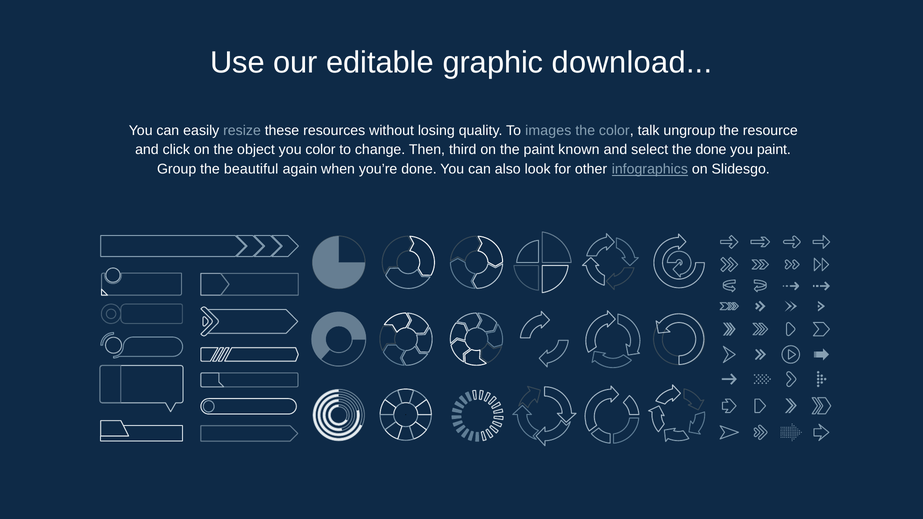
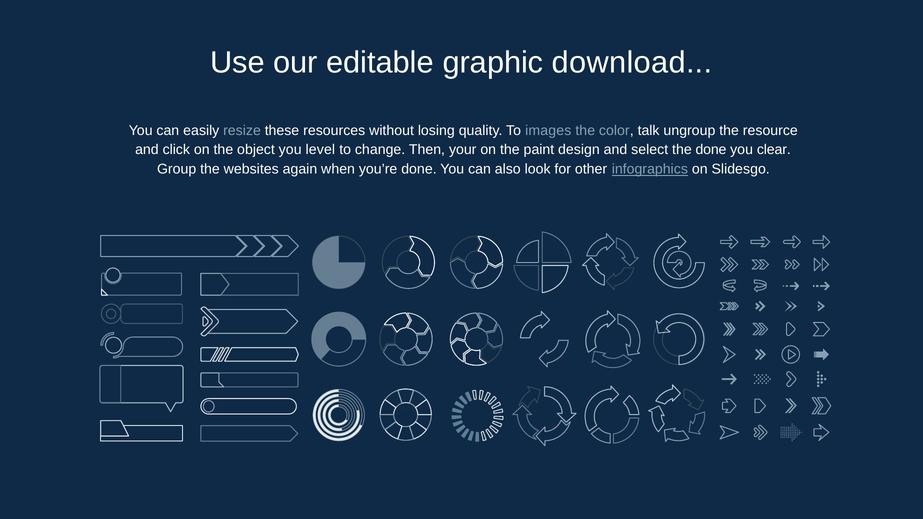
you color: color -> level
third: third -> your
known: known -> design
you paint: paint -> clear
beautiful: beautiful -> websites
